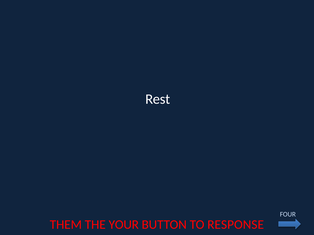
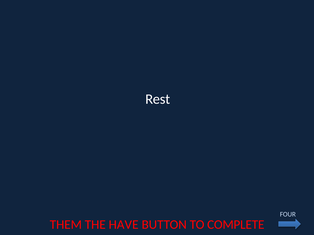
YOUR: YOUR -> HAVE
RESPONSE: RESPONSE -> COMPLETE
